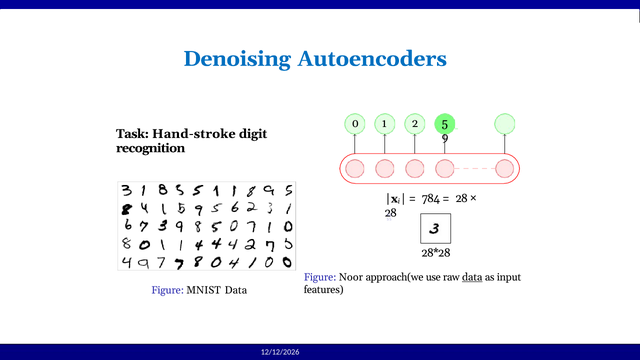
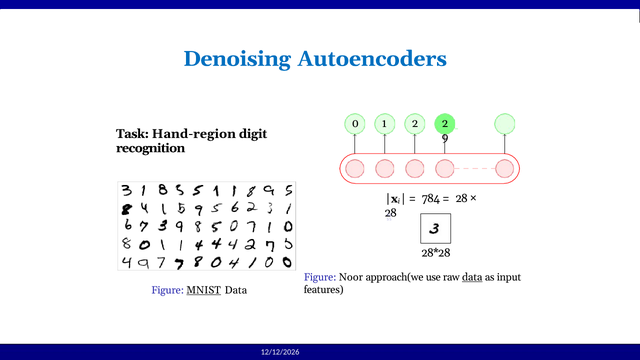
2 5: 5 -> 2
Hand-stroke: Hand-stroke -> Hand-region
MNIST underline: none -> present
